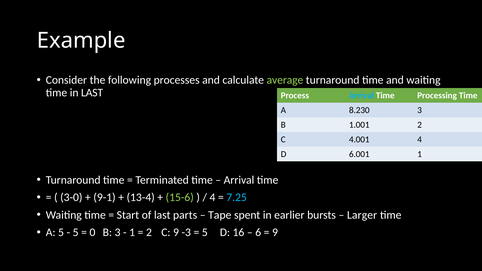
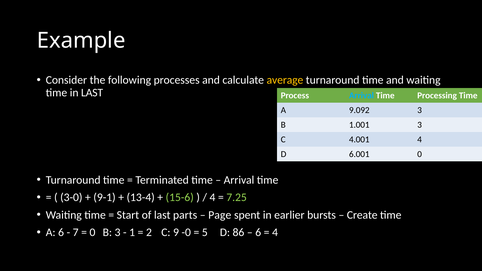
average colour: light green -> yellow
8.230: 8.230 -> 9.092
1.001 2: 2 -> 3
6.001 1: 1 -> 0
7.25 colour: light blue -> light green
Tape: Tape -> Page
Larger: Larger -> Create
A 5: 5 -> 6
5 at (76, 232): 5 -> 7
-3: -3 -> -0
16: 16 -> 86
9 at (275, 232): 9 -> 4
